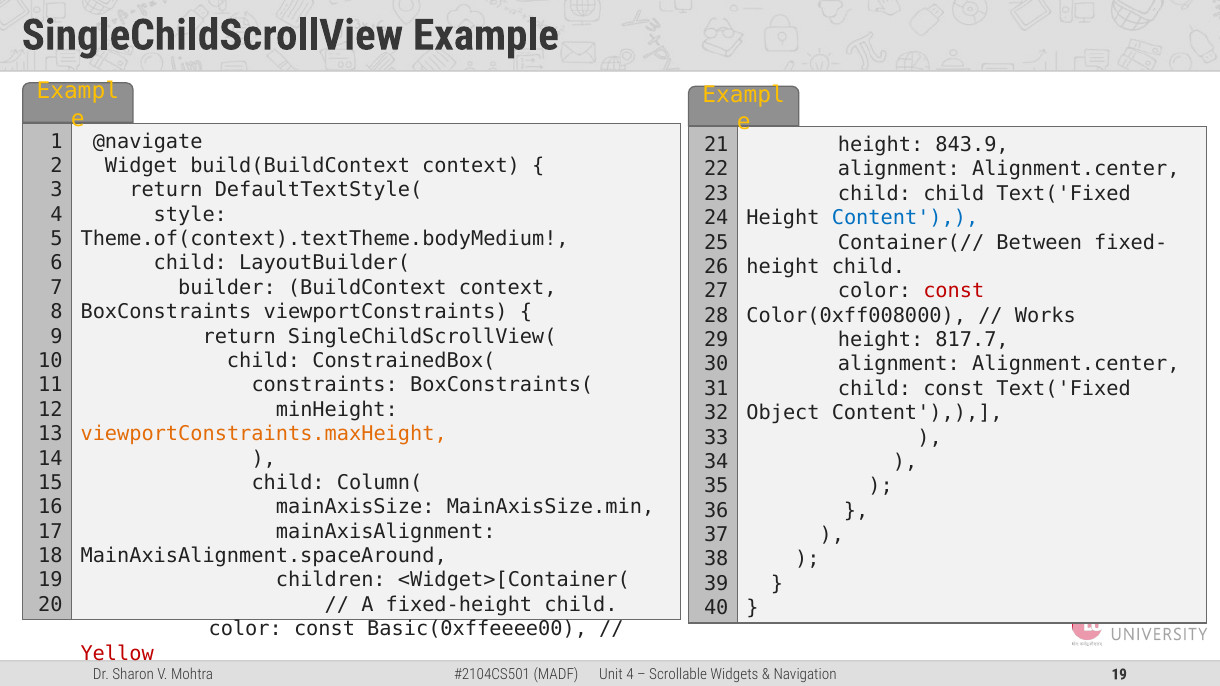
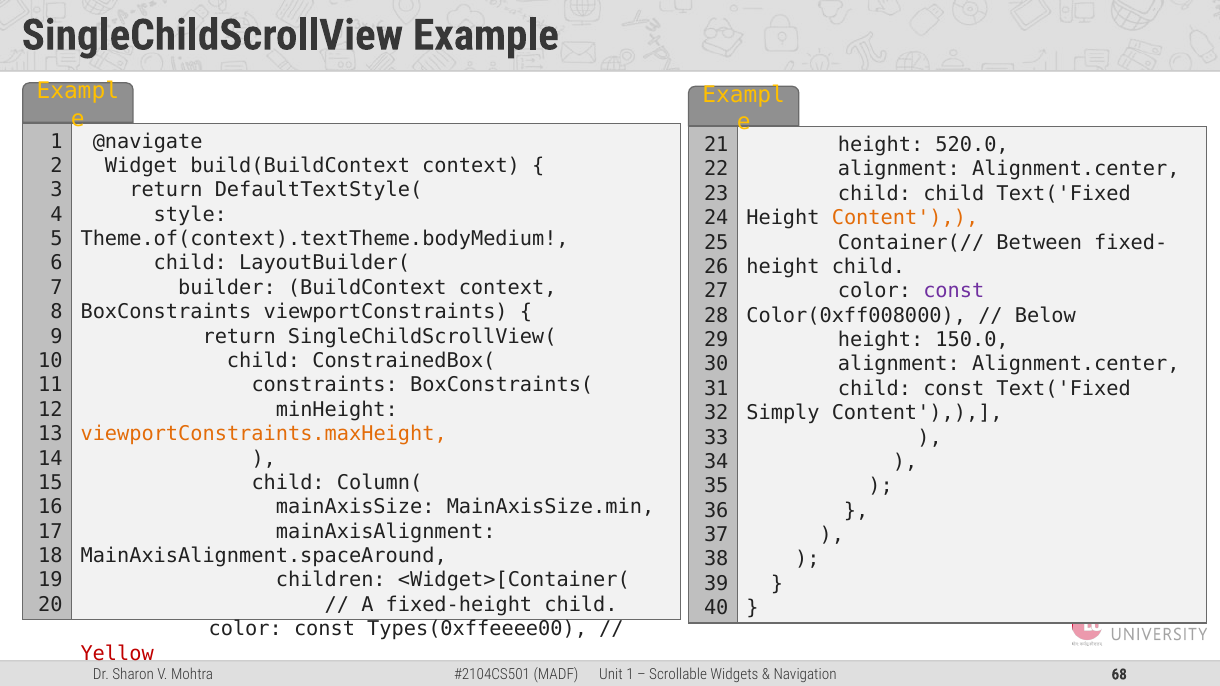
843.9: 843.9 -> 520.0
Content at (905, 218) colour: blue -> orange
const at (954, 291) colour: red -> purple
Works: Works -> Below
817.7: 817.7 -> 150.0
Object: Object -> Simply
Basic(0xffeeee00: Basic(0xffeeee00 -> Types(0xffeeee00
4 at (630, 675): 4 -> 1
19 at (1119, 675): 19 -> 68
